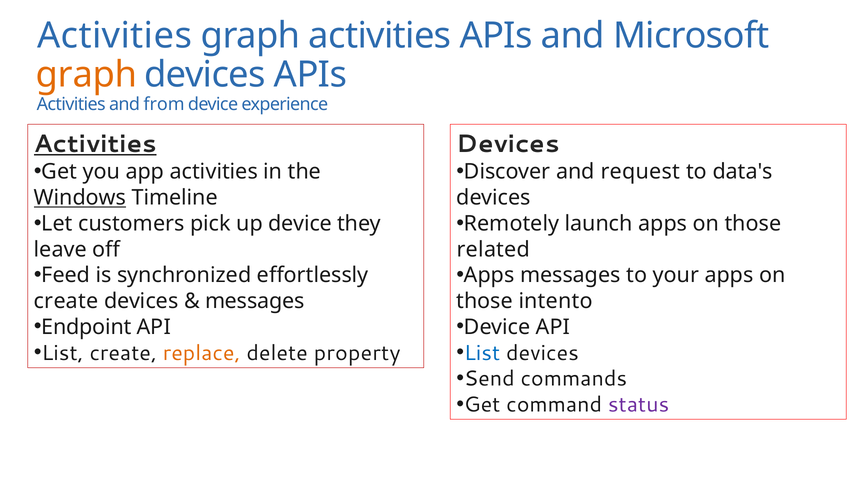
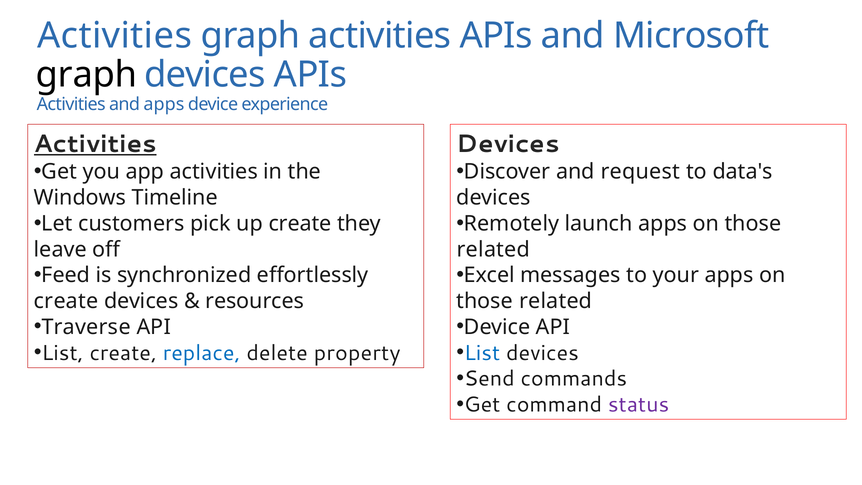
graph at (87, 75) colour: orange -> black
and from: from -> apps
Windows underline: present -> none
up device: device -> create
Apps at (489, 275): Apps -> Excel
messages at (255, 301): messages -> resources
intento at (556, 301): intento -> related
Endpoint: Endpoint -> Traverse
replace colour: orange -> blue
